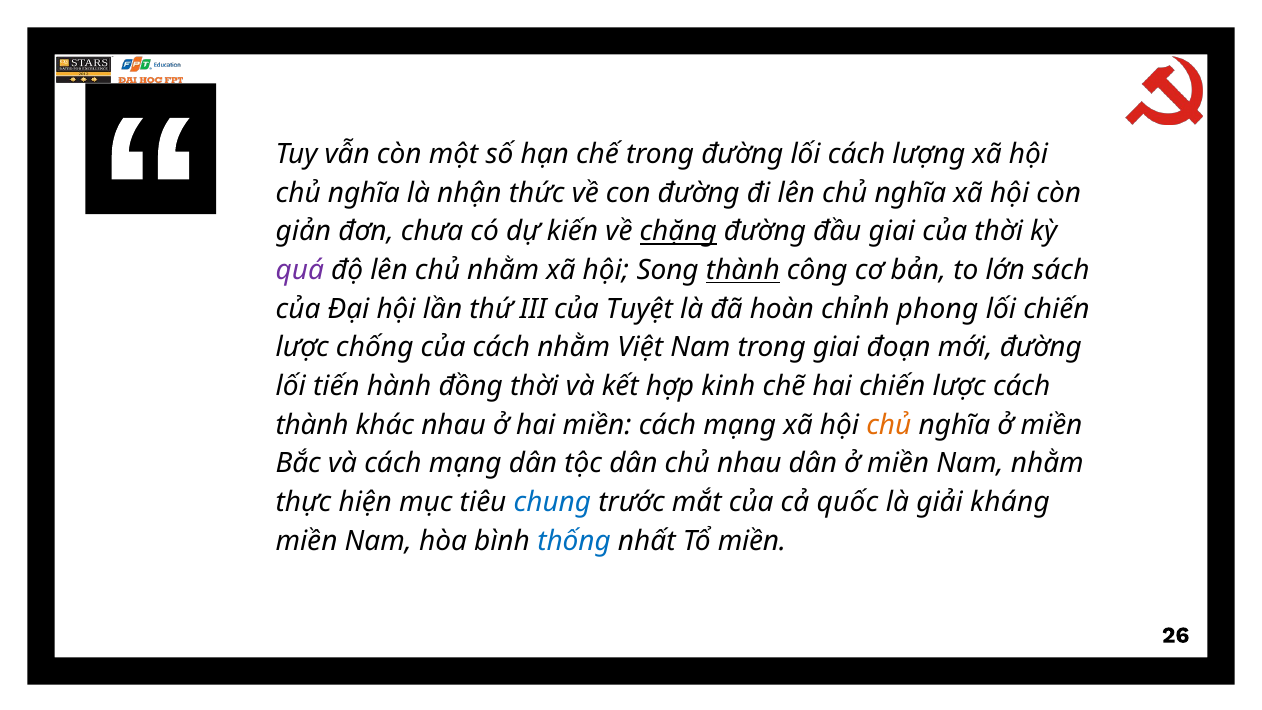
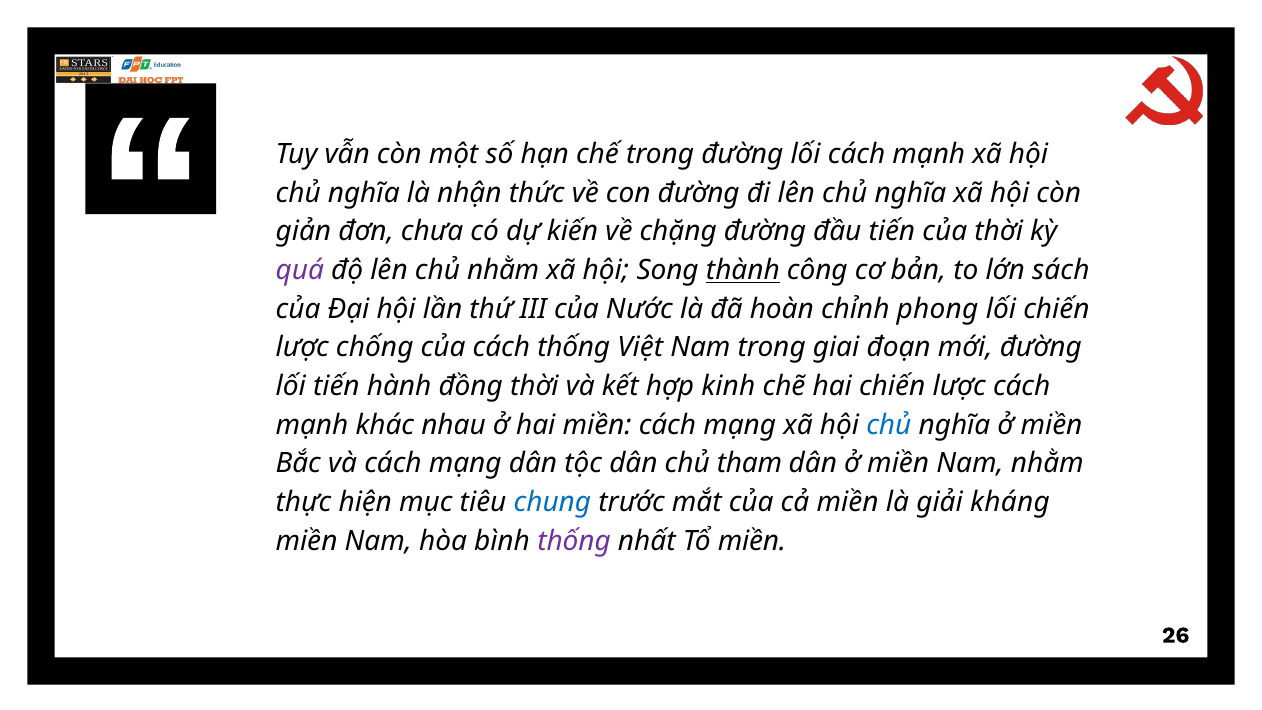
lối cách lượng: lượng -> mạnh
chặng underline: present -> none
đầu giai: giai -> tiến
Tuyệt: Tuyệt -> Nước
cách nhằm: nhằm -> thống
thành at (312, 425): thành -> mạnh
chủ at (889, 425) colour: orange -> blue
chủ nhau: nhau -> tham
cả quốc: quốc -> miền
thống at (574, 541) colour: blue -> purple
